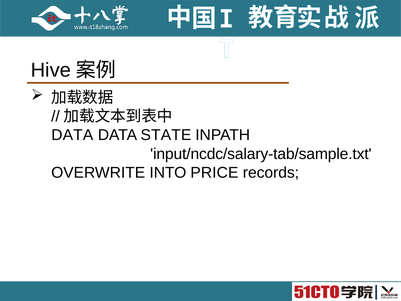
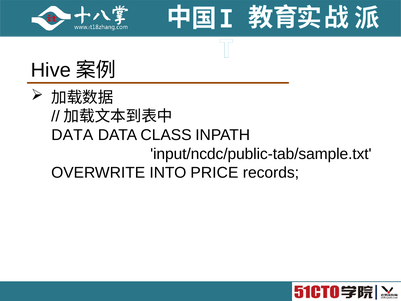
STATE: STATE -> CLASS
input/ncdc/salary-tab/sample.txt: input/ncdc/salary-tab/sample.txt -> input/ncdc/public-tab/sample.txt
